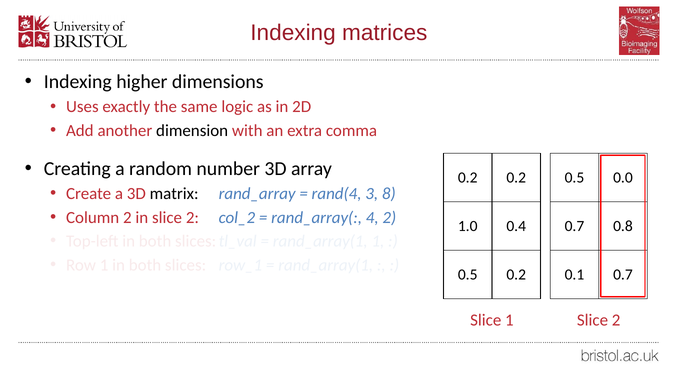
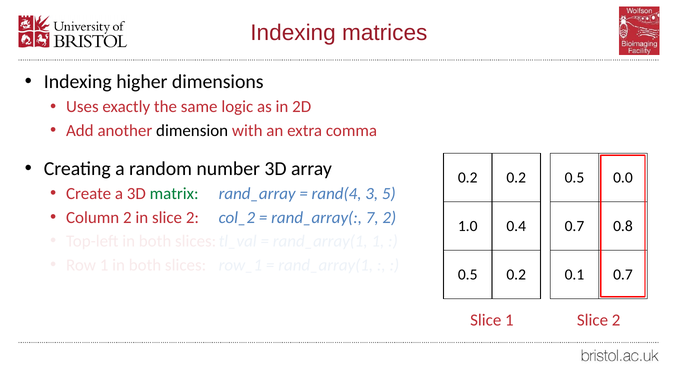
matrix colour: black -> green
8: 8 -> 5
4: 4 -> 7
